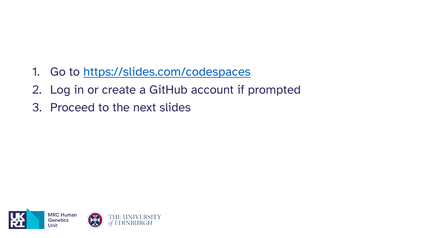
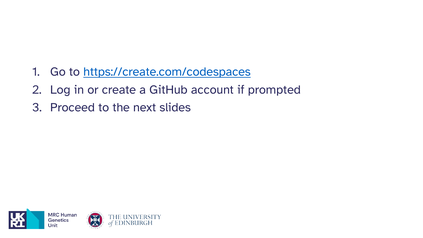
https://slides.com/codespaces: https://slides.com/codespaces -> https://create.com/codespaces
